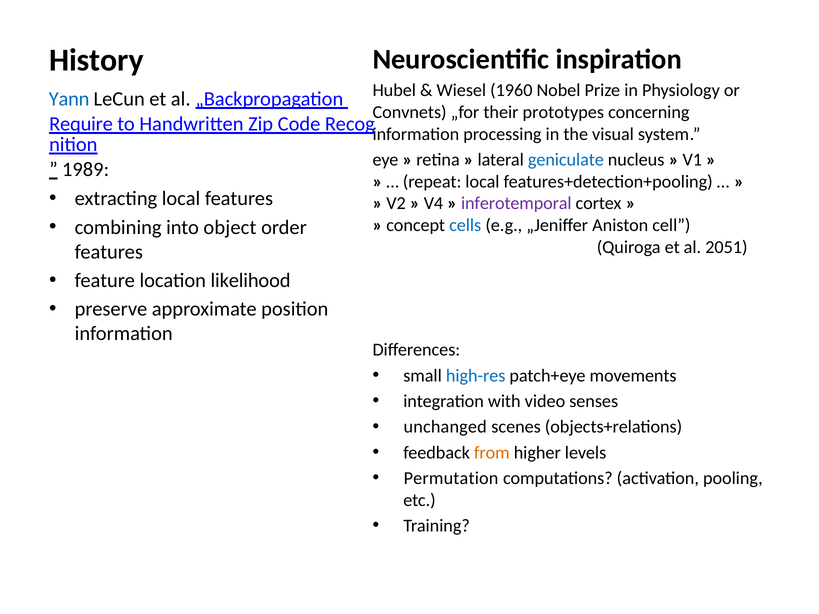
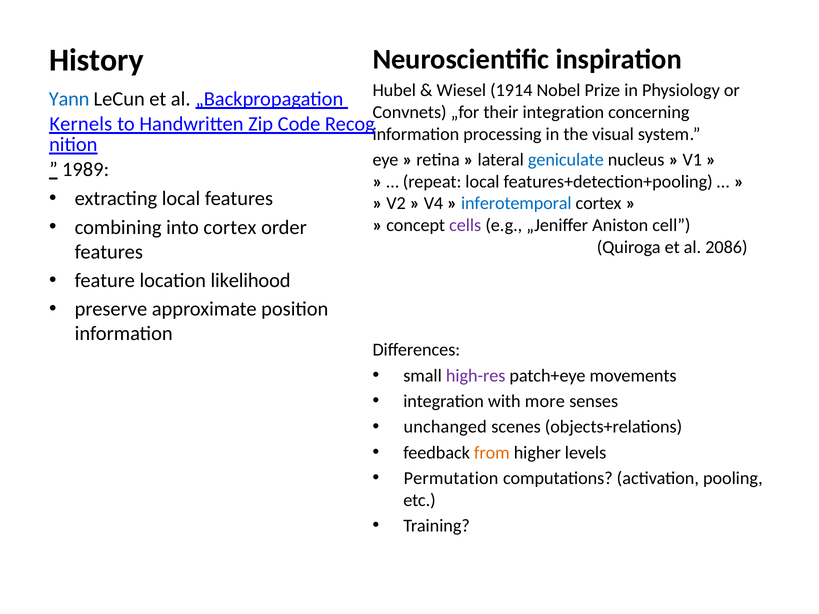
1960: 1960 -> 1914
their prototypes: prototypes -> integration
Require: Require -> Kernels
inferotemporal colour: purple -> blue
into object: object -> cortex
cells colour: blue -> purple
2051: 2051 -> 2086
high-res colour: blue -> purple
video: video -> more
